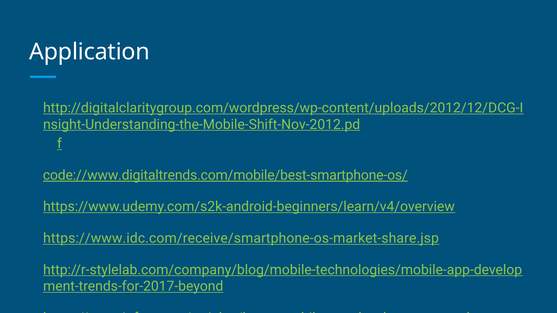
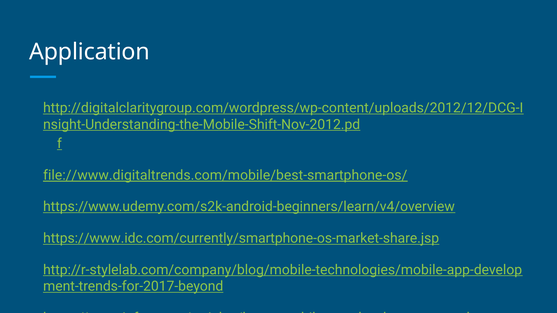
code://www.digitaltrends.com/mobile/best-smartphone-os/: code://www.digitaltrends.com/mobile/best-smartphone-os/ -> file://www.digitaltrends.com/mobile/best-smartphone-os/
https://www.idc.com/receive/smartphone-os-market-share.jsp: https://www.idc.com/receive/smartphone-os-market-share.jsp -> https://www.idc.com/currently/smartphone-os-market-share.jsp
